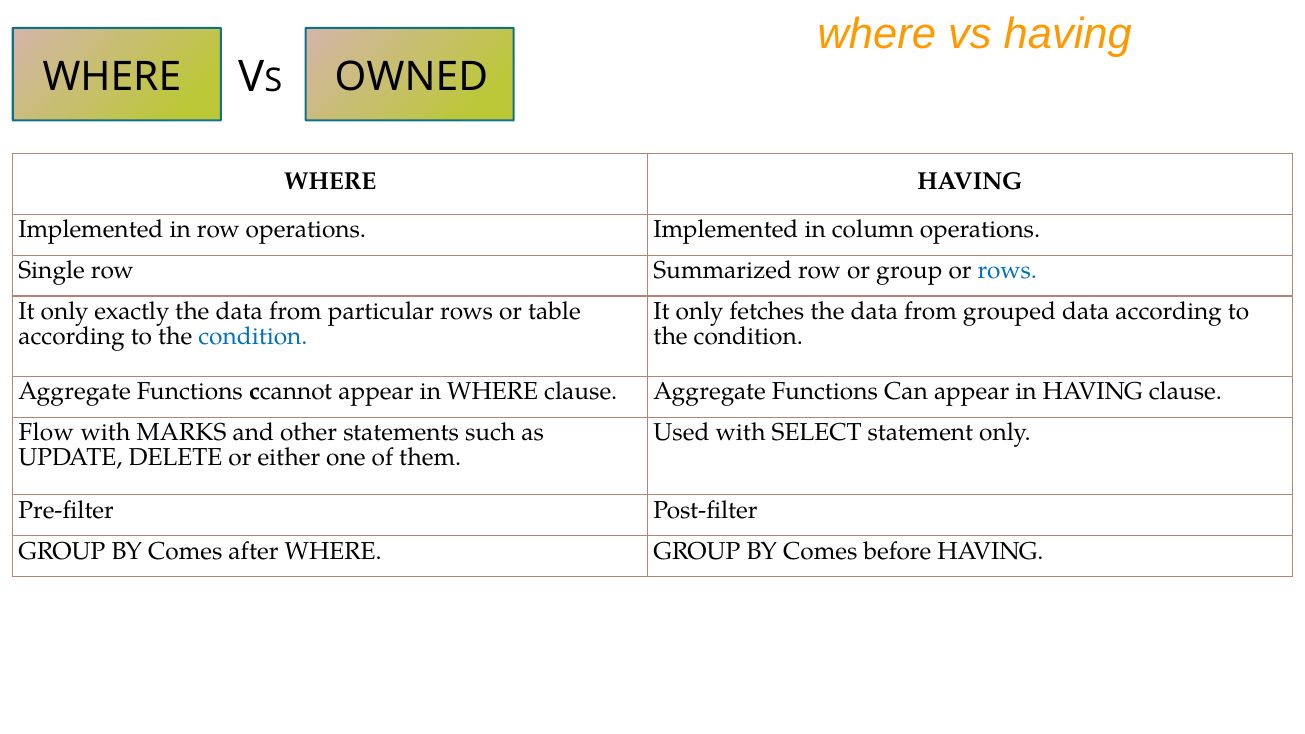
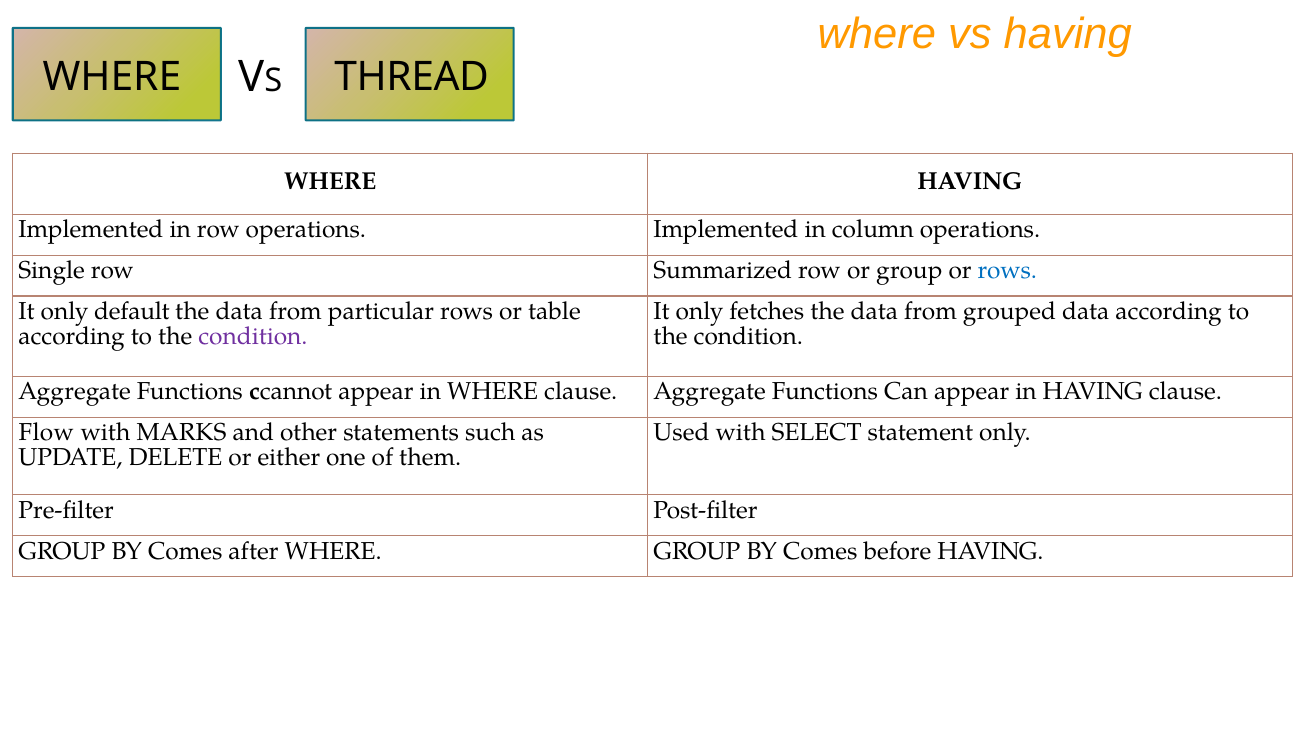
OWNED: OWNED -> THREAD
exactly: exactly -> default
condition at (253, 336) colour: blue -> purple
